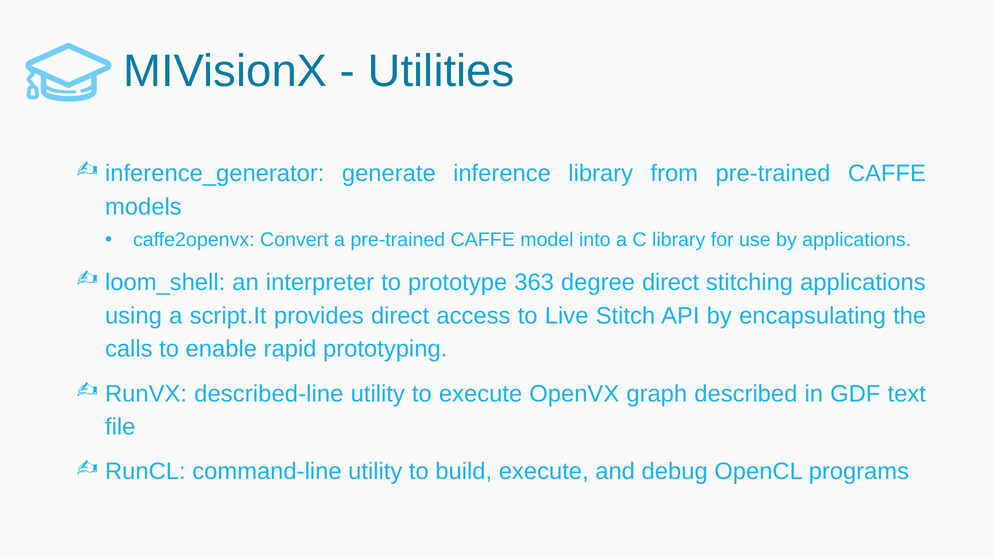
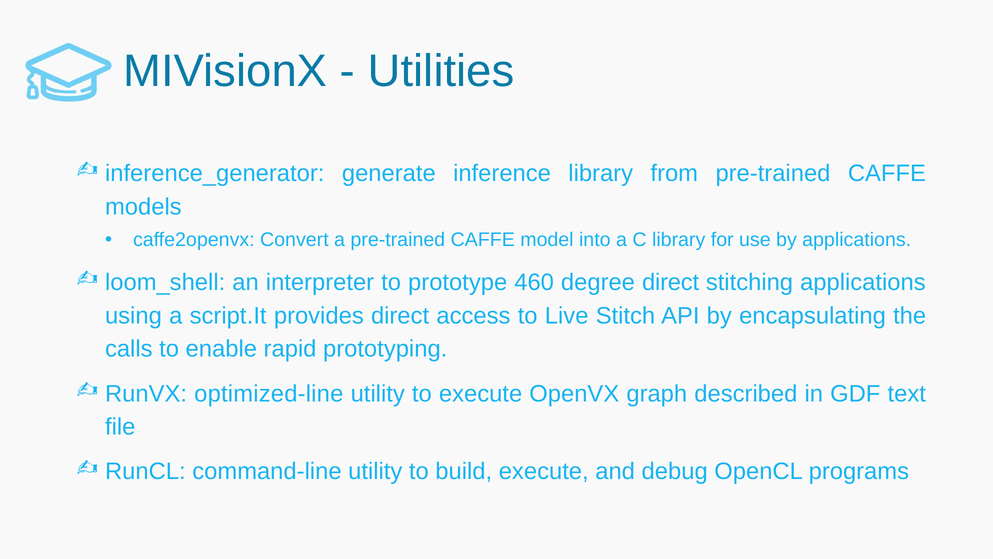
363: 363 -> 460
described-line: described-line -> optimized-line
